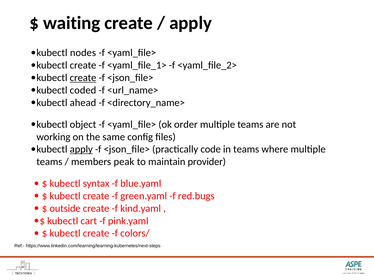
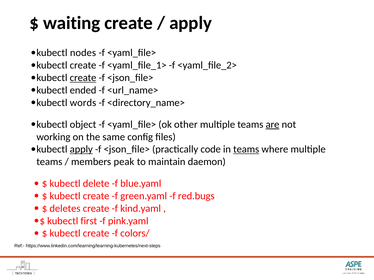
coded: coded -> ended
ahead: ahead -> words
order: order -> other
are underline: none -> present
teams at (246, 150) underline: none -> present
provider: provider -> daemon
syntax: syntax -> delete
outside: outside -> deletes
cart: cart -> first
